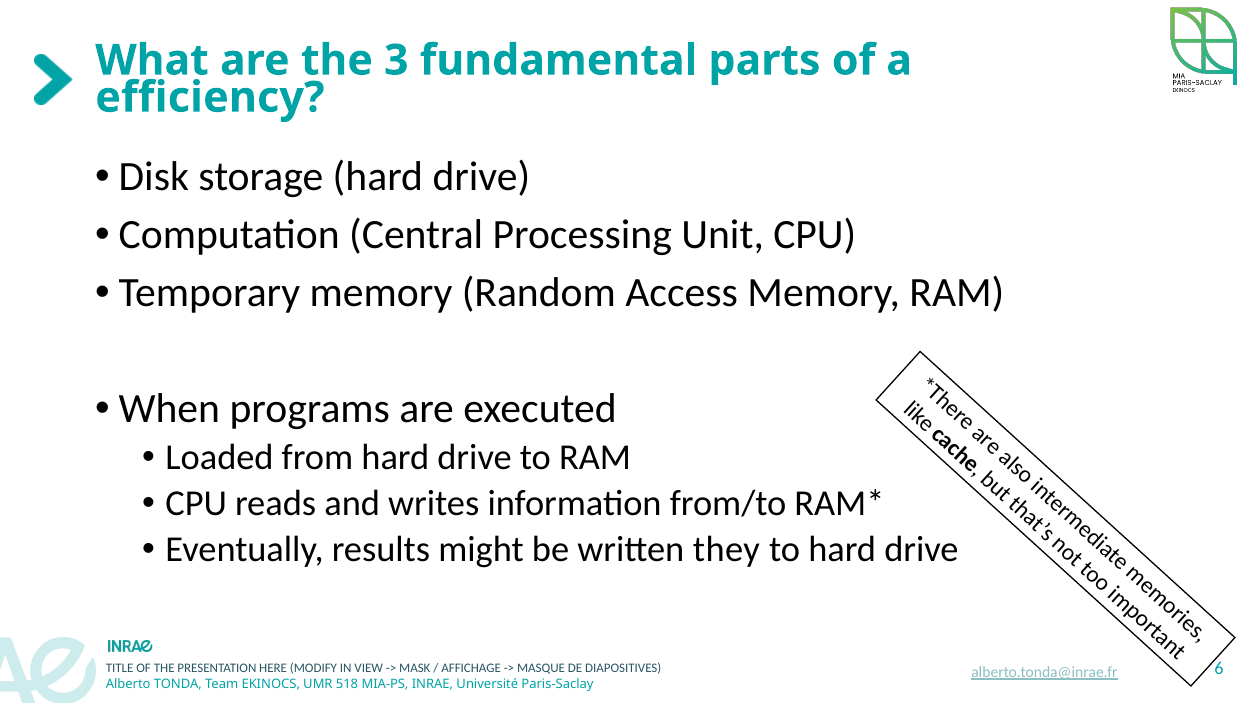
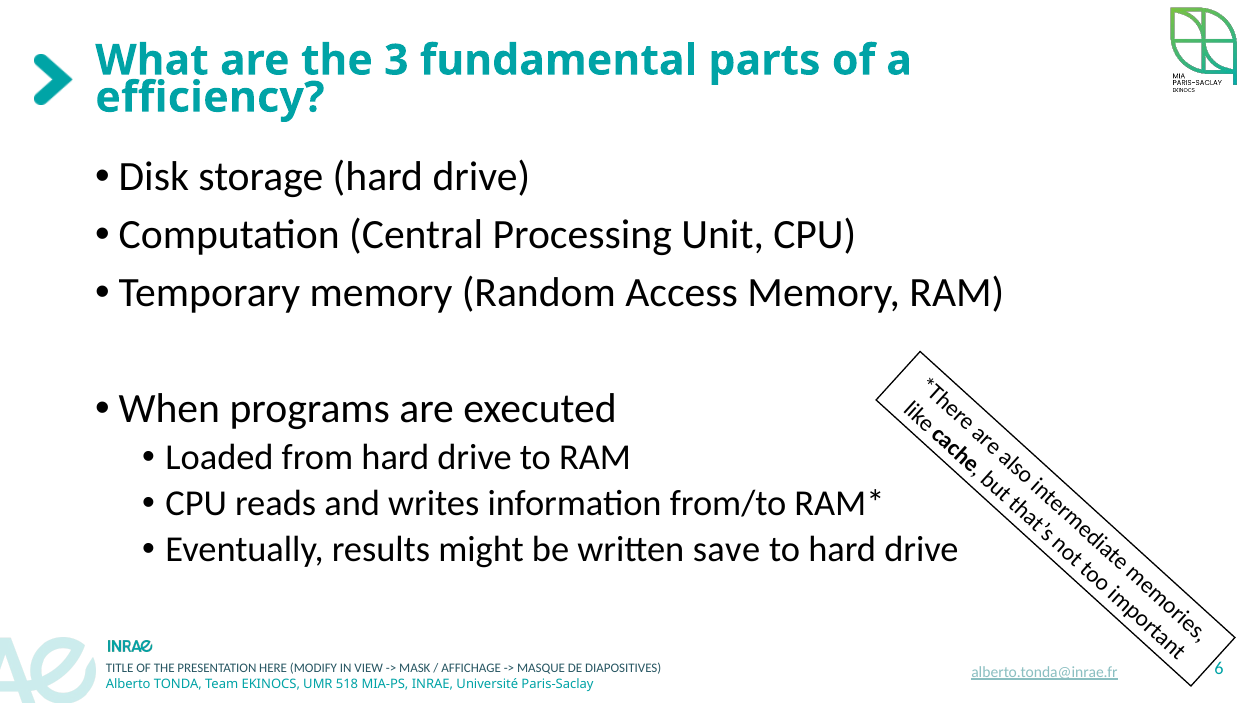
they: they -> save
